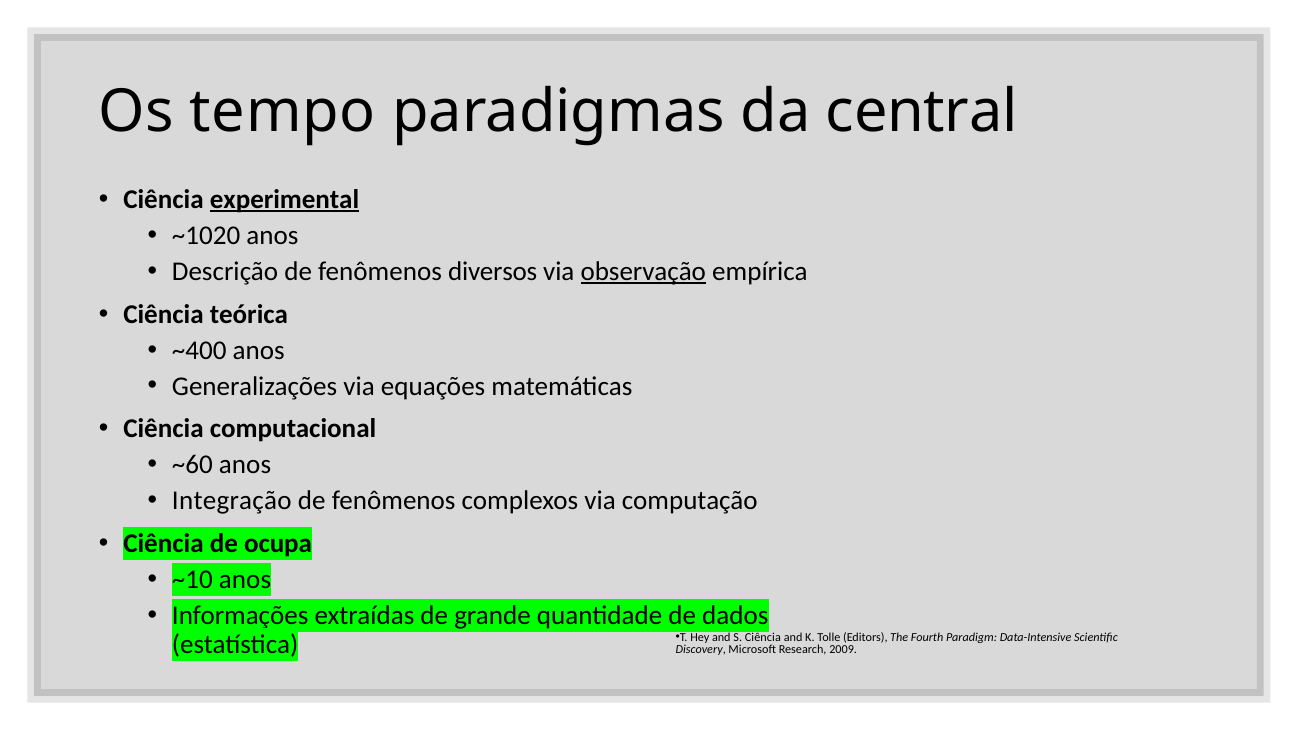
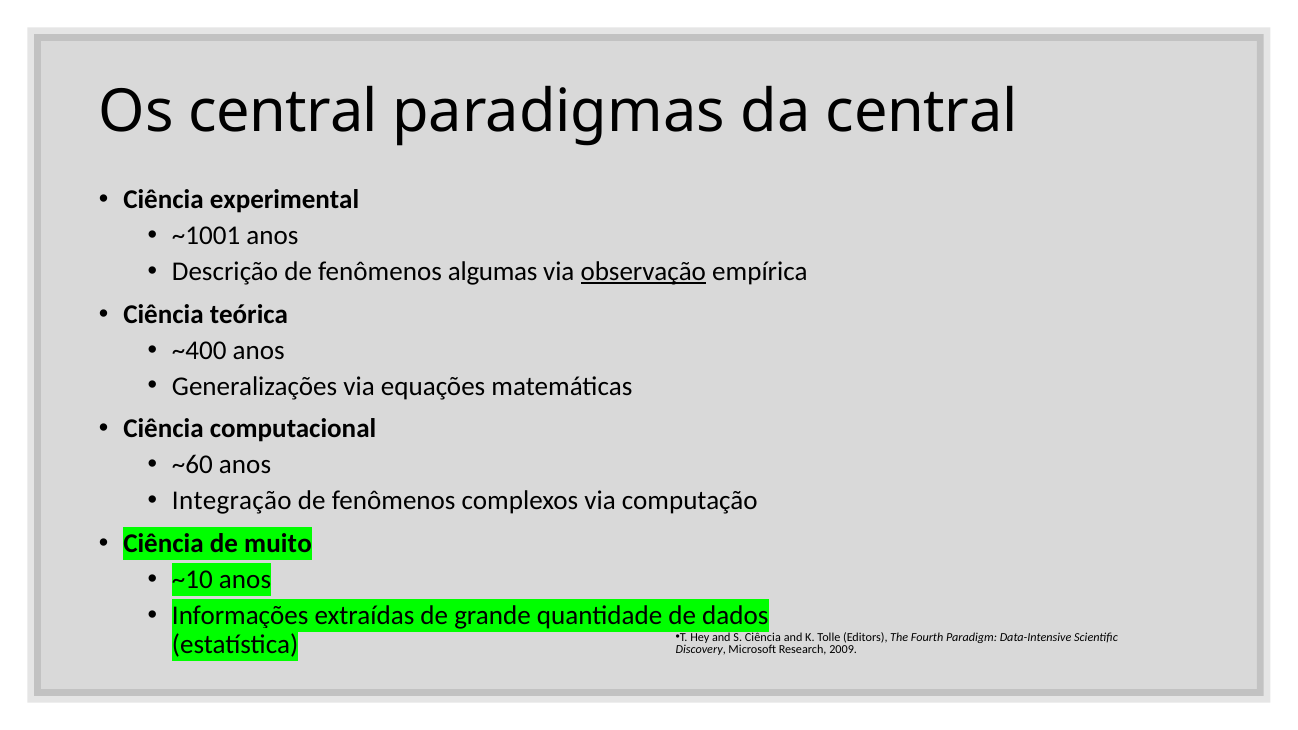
Os tempo: tempo -> central
experimental underline: present -> none
~1020: ~1020 -> ~1001
diversos: diversos -> algumas
ocupa: ocupa -> muito
